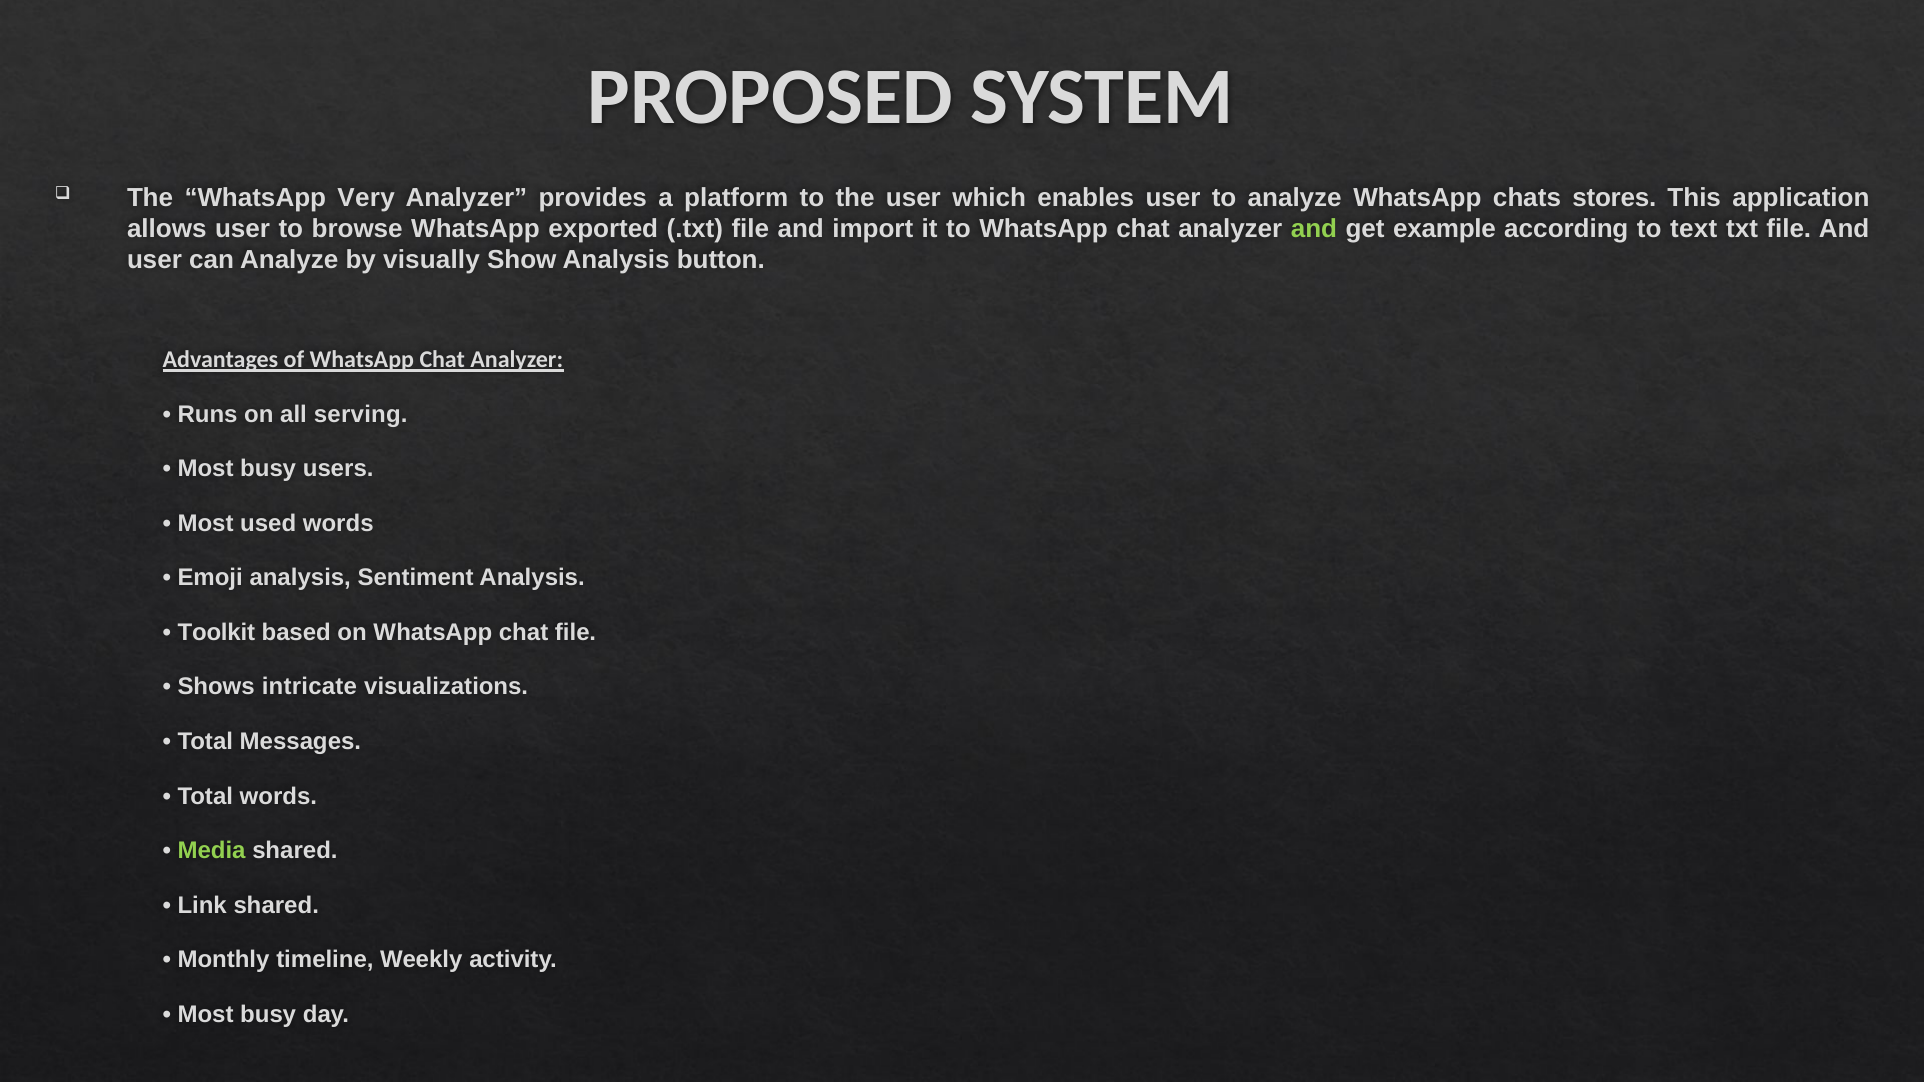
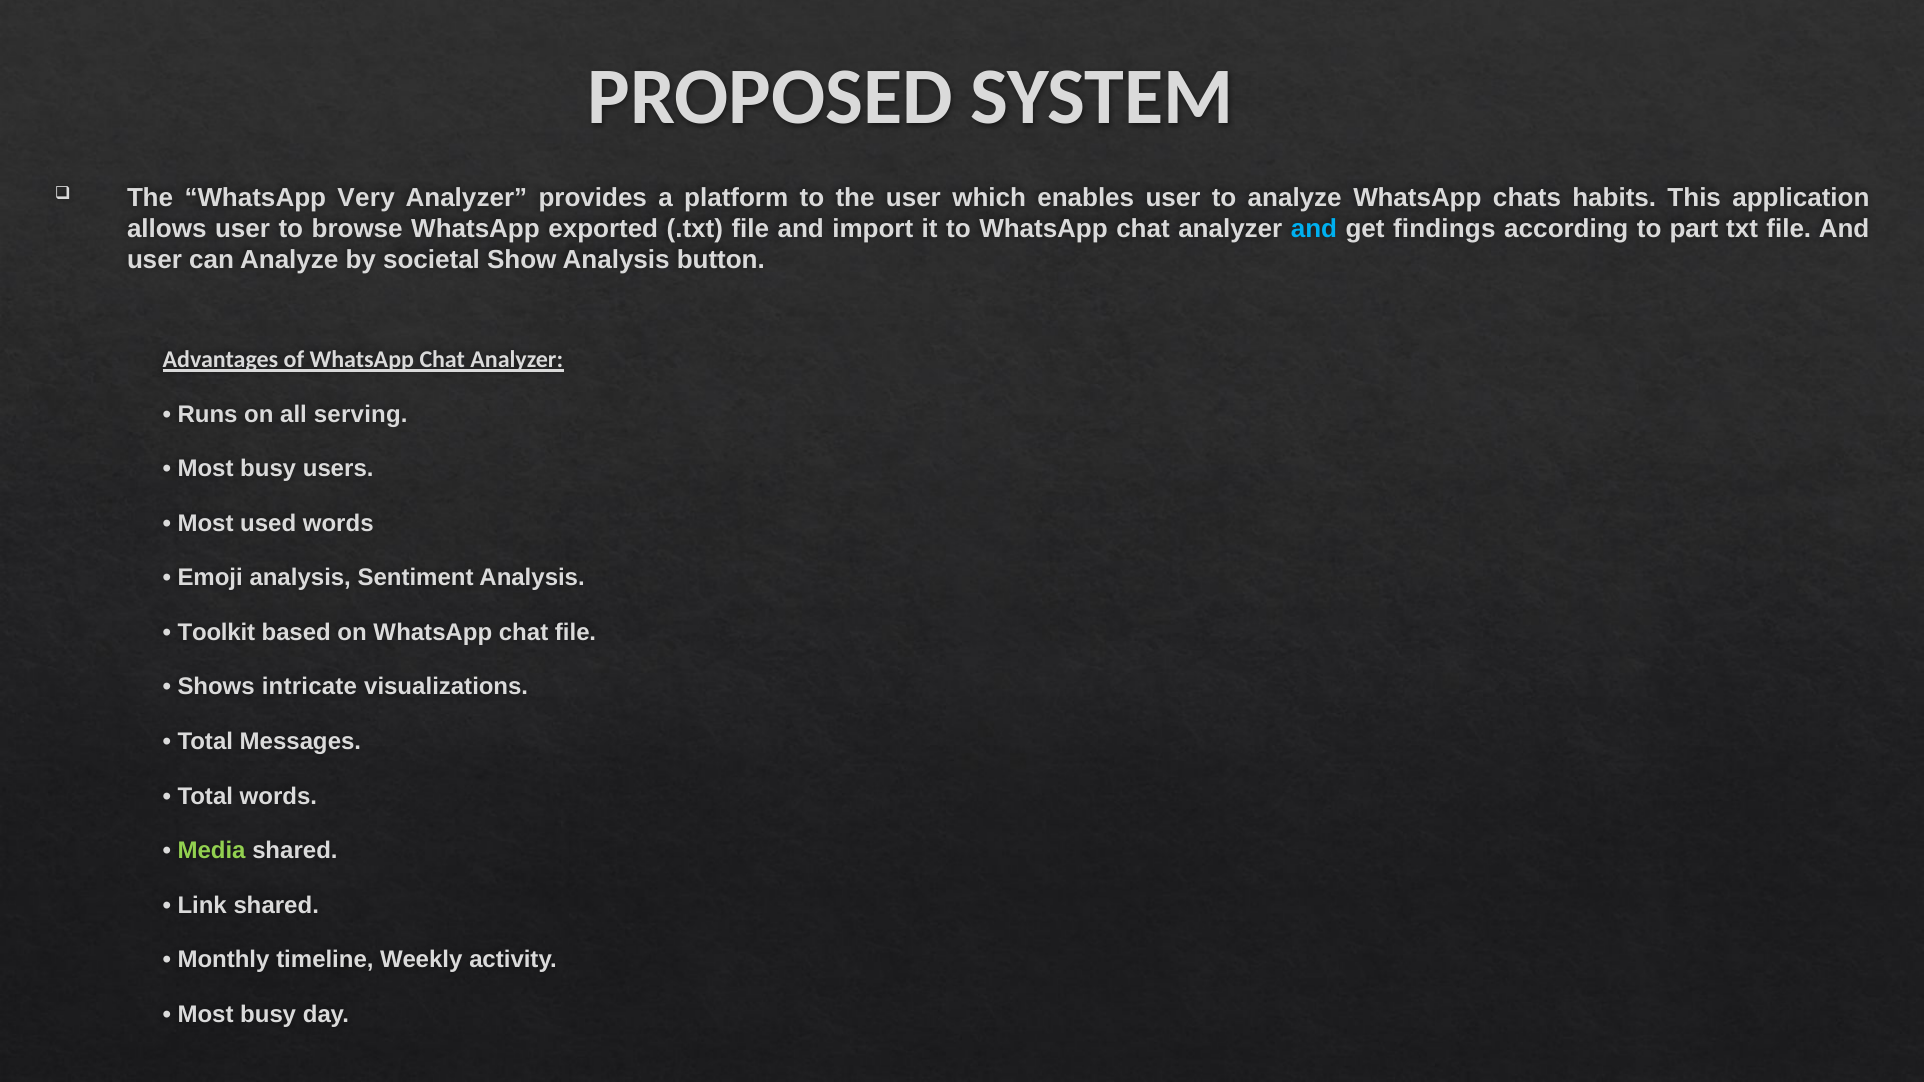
stores: stores -> habits
and at (1314, 229) colour: light green -> light blue
example: example -> findings
text: text -> part
visually: visually -> societal
